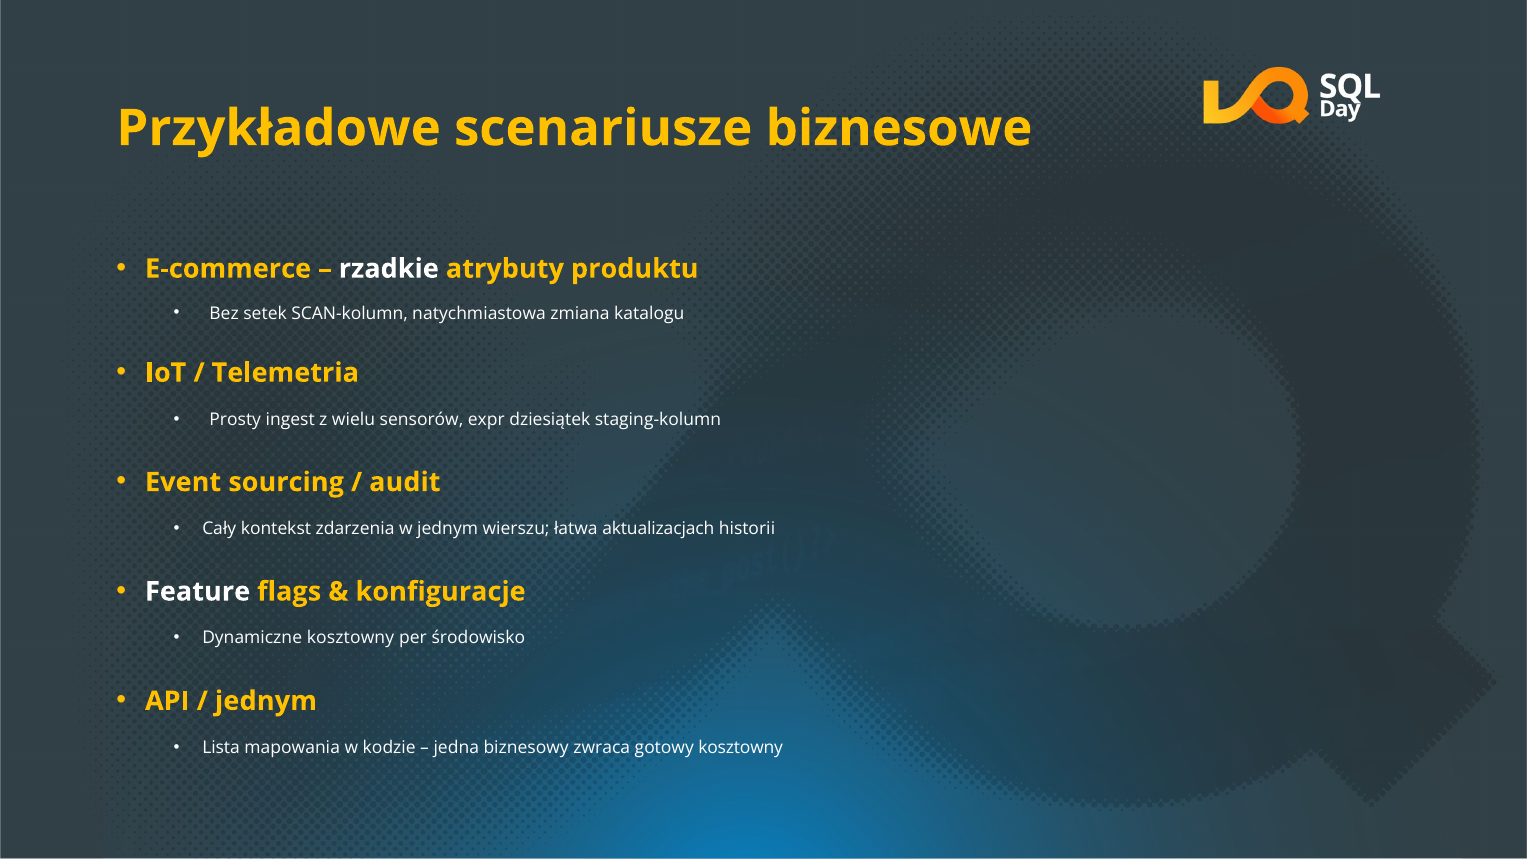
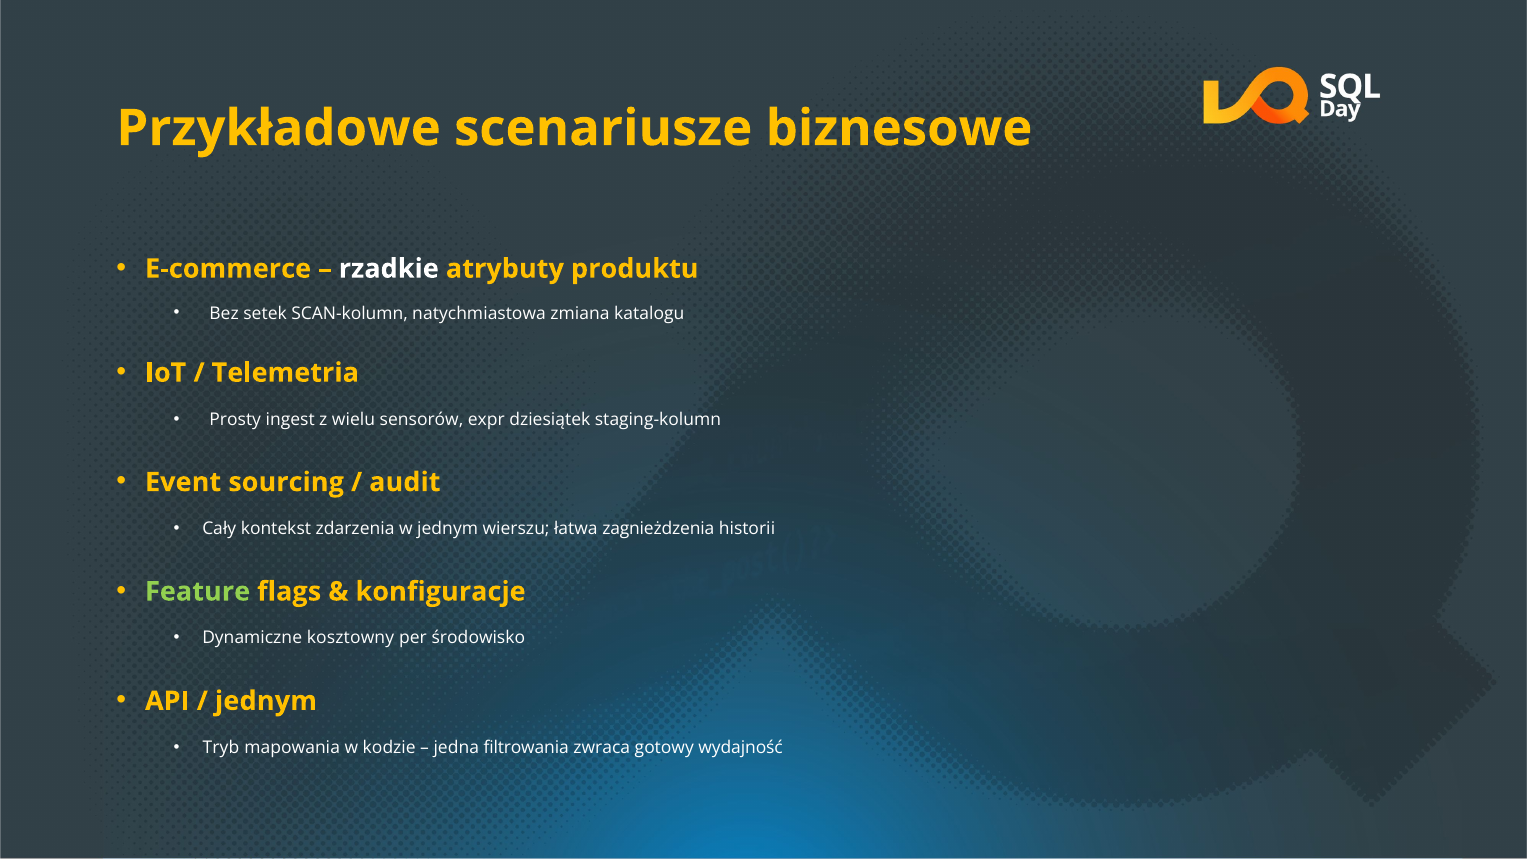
aktualizacjach: aktualizacjach -> zagnieżdzenia
Feature colour: white -> light green
Lista: Lista -> Tryb
biznesowy: biznesowy -> filtrowania
gotowy kosztowny: kosztowny -> wydajność
